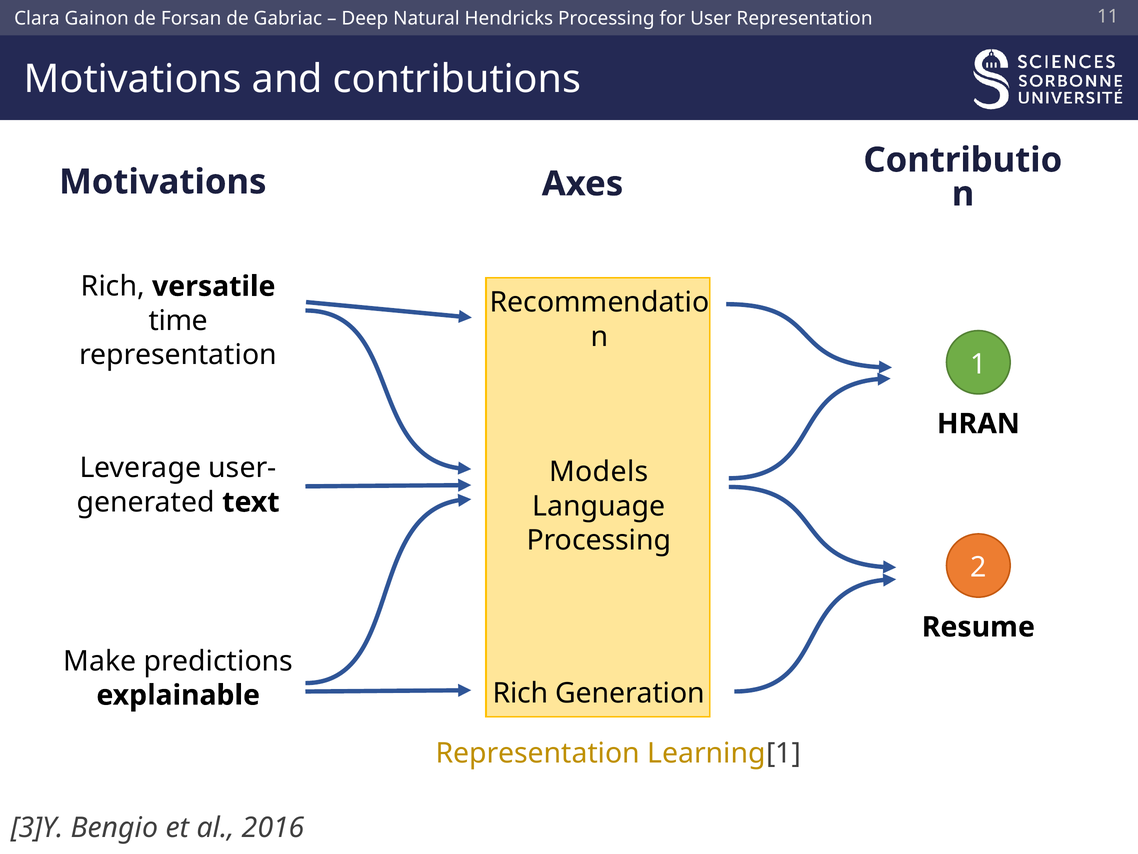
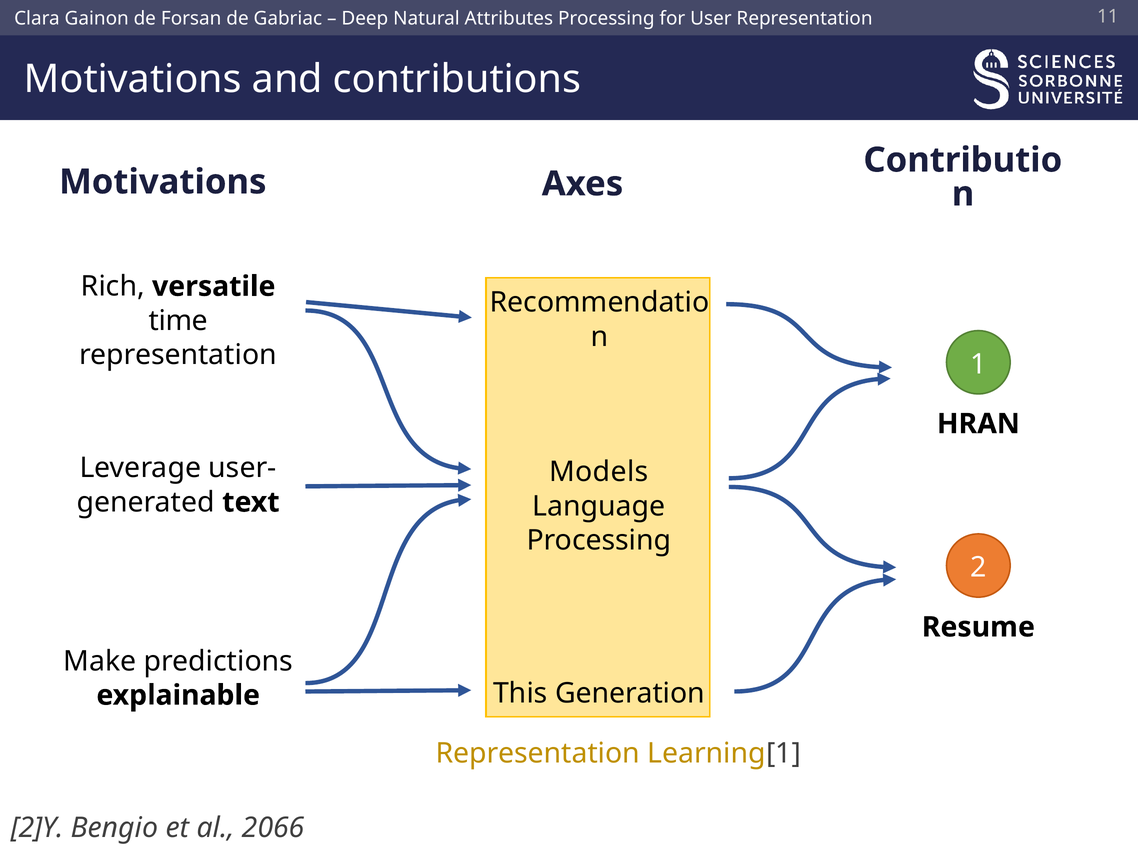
Hendricks: Hendricks -> Attributes
Rich at (520, 693): Rich -> This
3]Y: 3]Y -> 2]Y
2016: 2016 -> 2066
